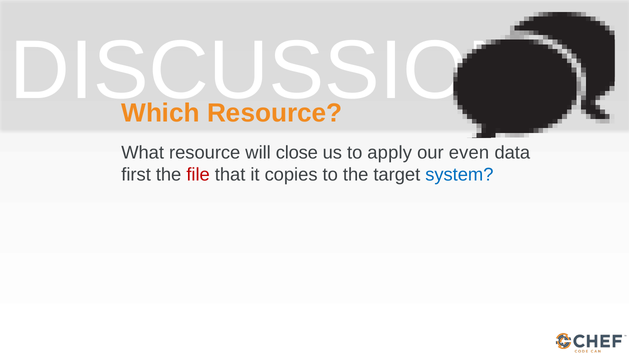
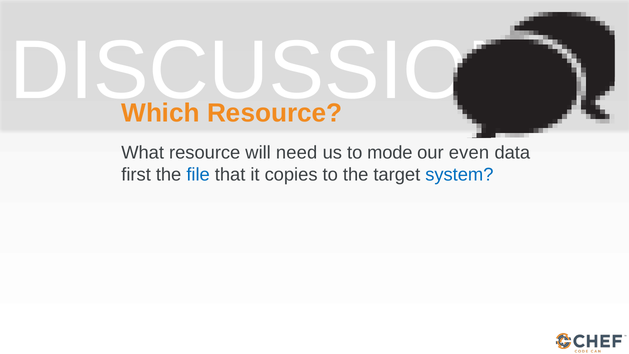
close: close -> need
apply: apply -> mode
file colour: red -> blue
